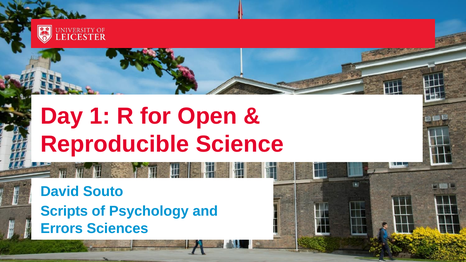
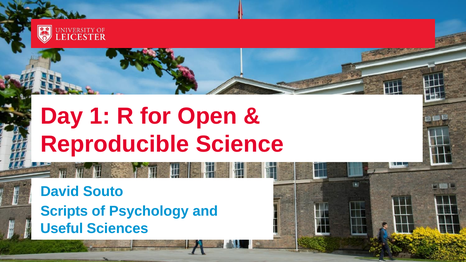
Errors: Errors -> Useful
